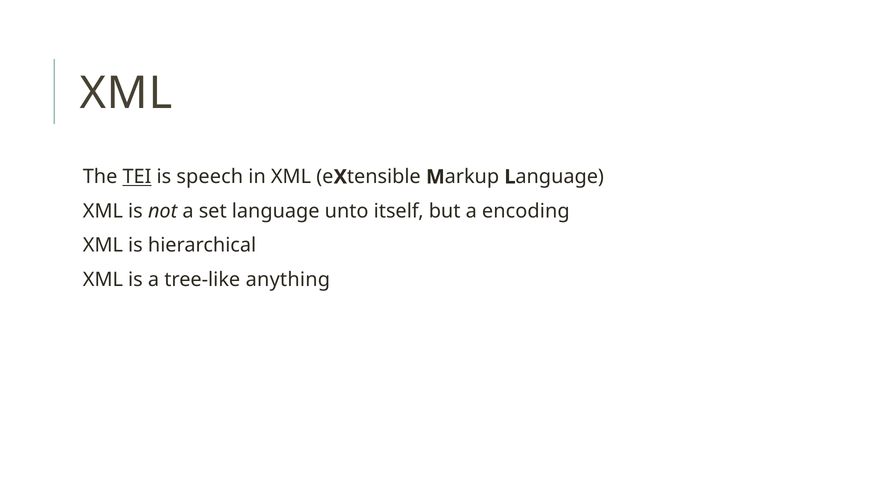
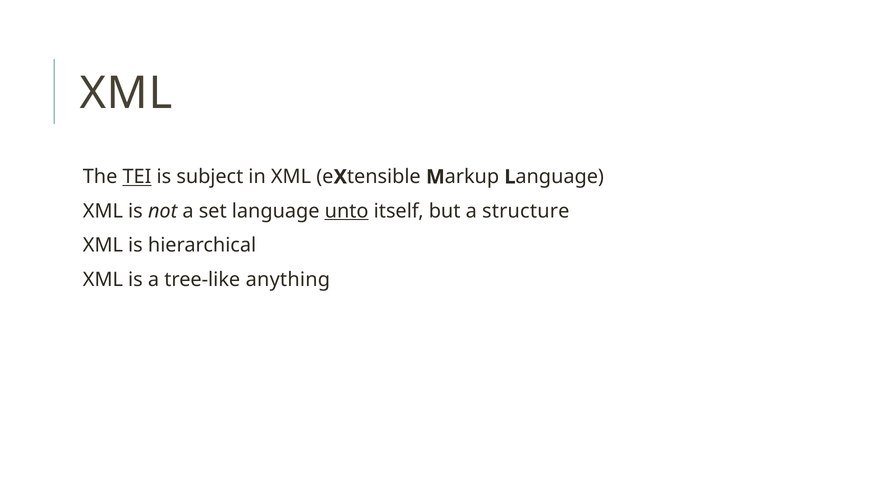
speech: speech -> subject
unto underline: none -> present
encoding: encoding -> structure
